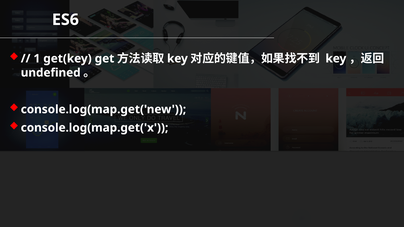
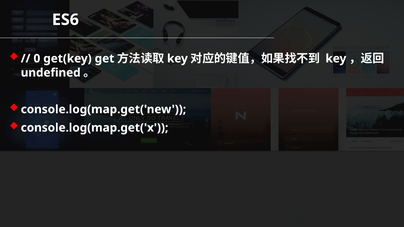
1: 1 -> 0
